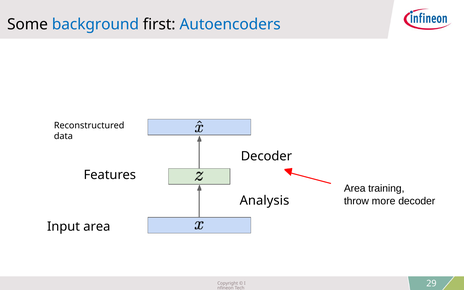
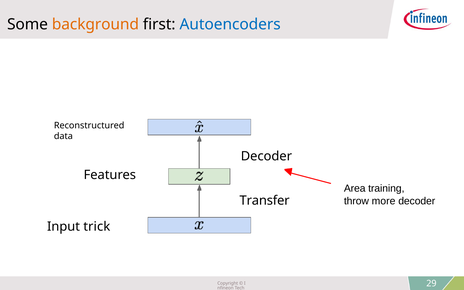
background colour: blue -> orange
Analysis: Analysis -> Transfer
Input area: area -> trick
